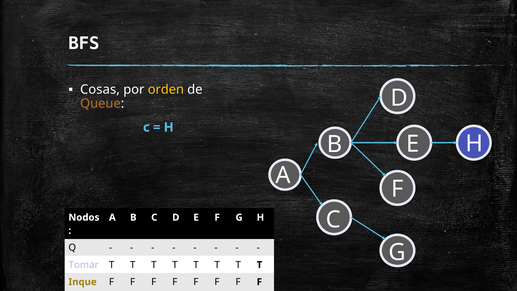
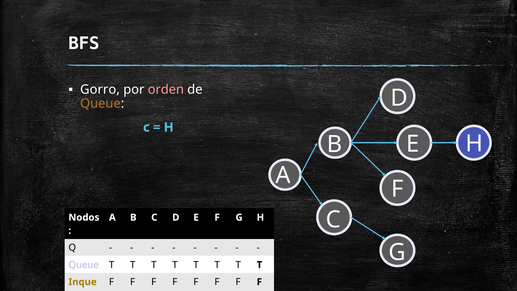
Cosas: Cosas -> Gorro
orden colour: yellow -> pink
Tomar at (84, 265): Tomar -> Queue
